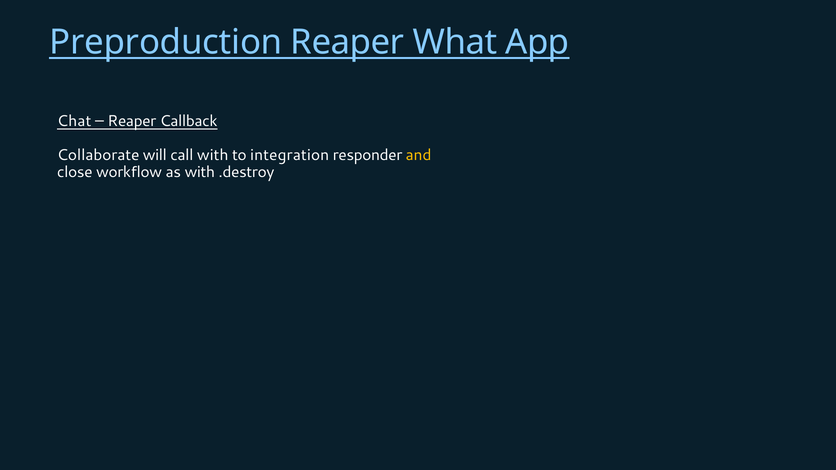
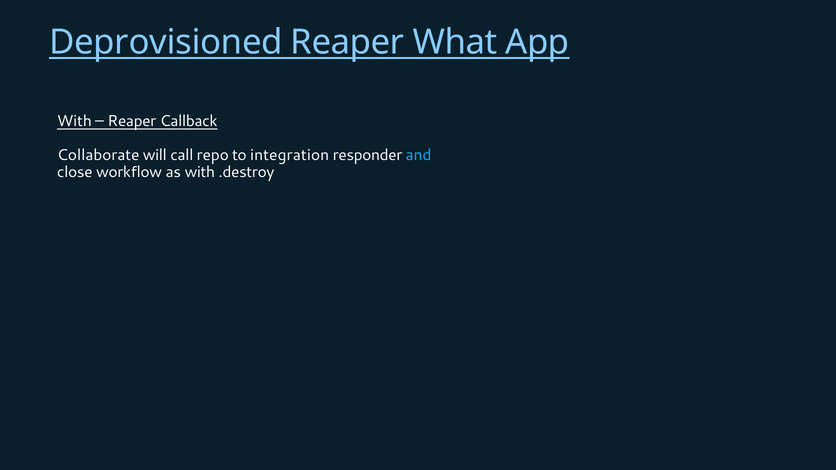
Preproduction: Preproduction -> Deprovisioned
Chat at (74, 121): Chat -> With
call with: with -> repo
and colour: yellow -> light blue
